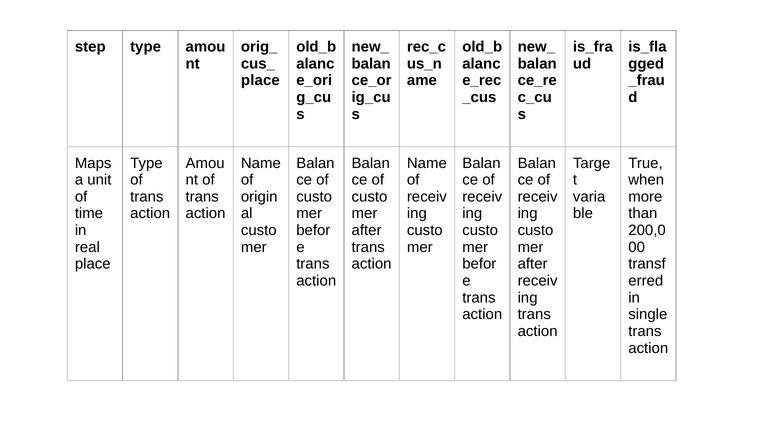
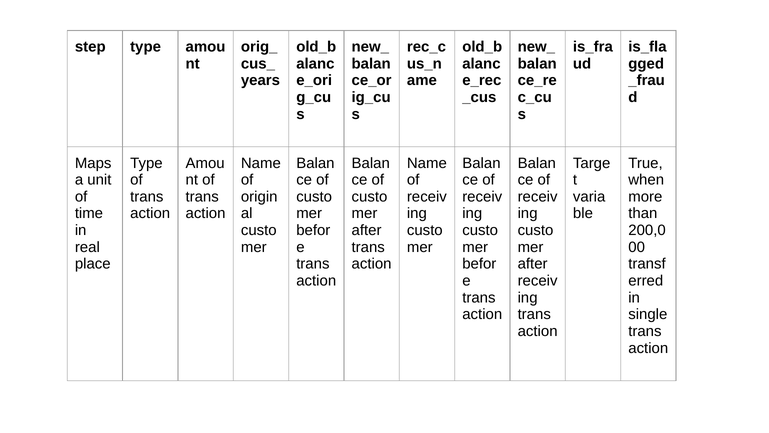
place at (260, 80): place -> years
